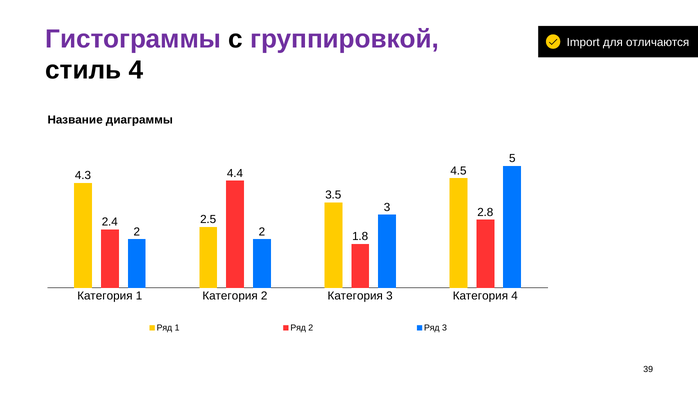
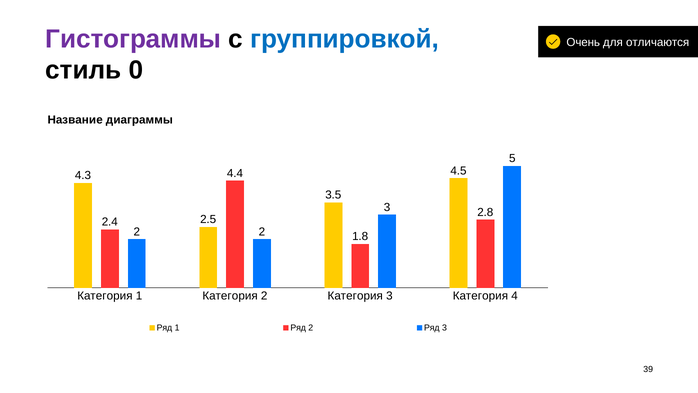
группировкой colour: purple -> blue
Import: Import -> Очень
стиль 4: 4 -> 0
